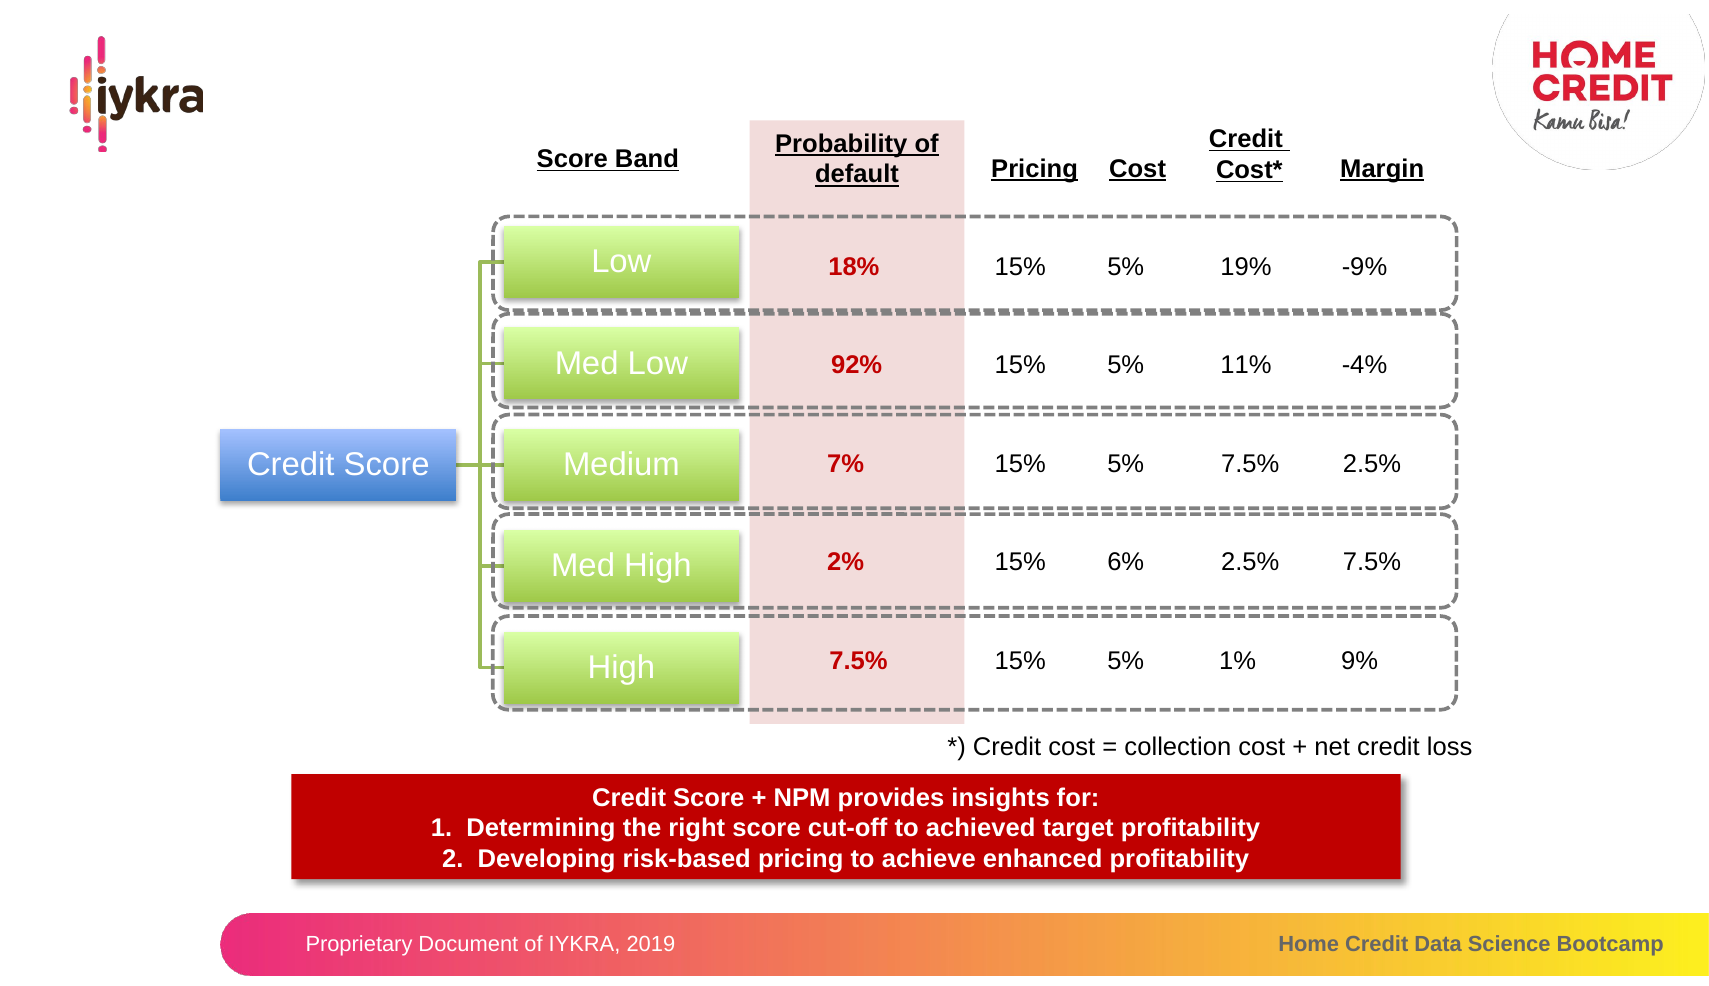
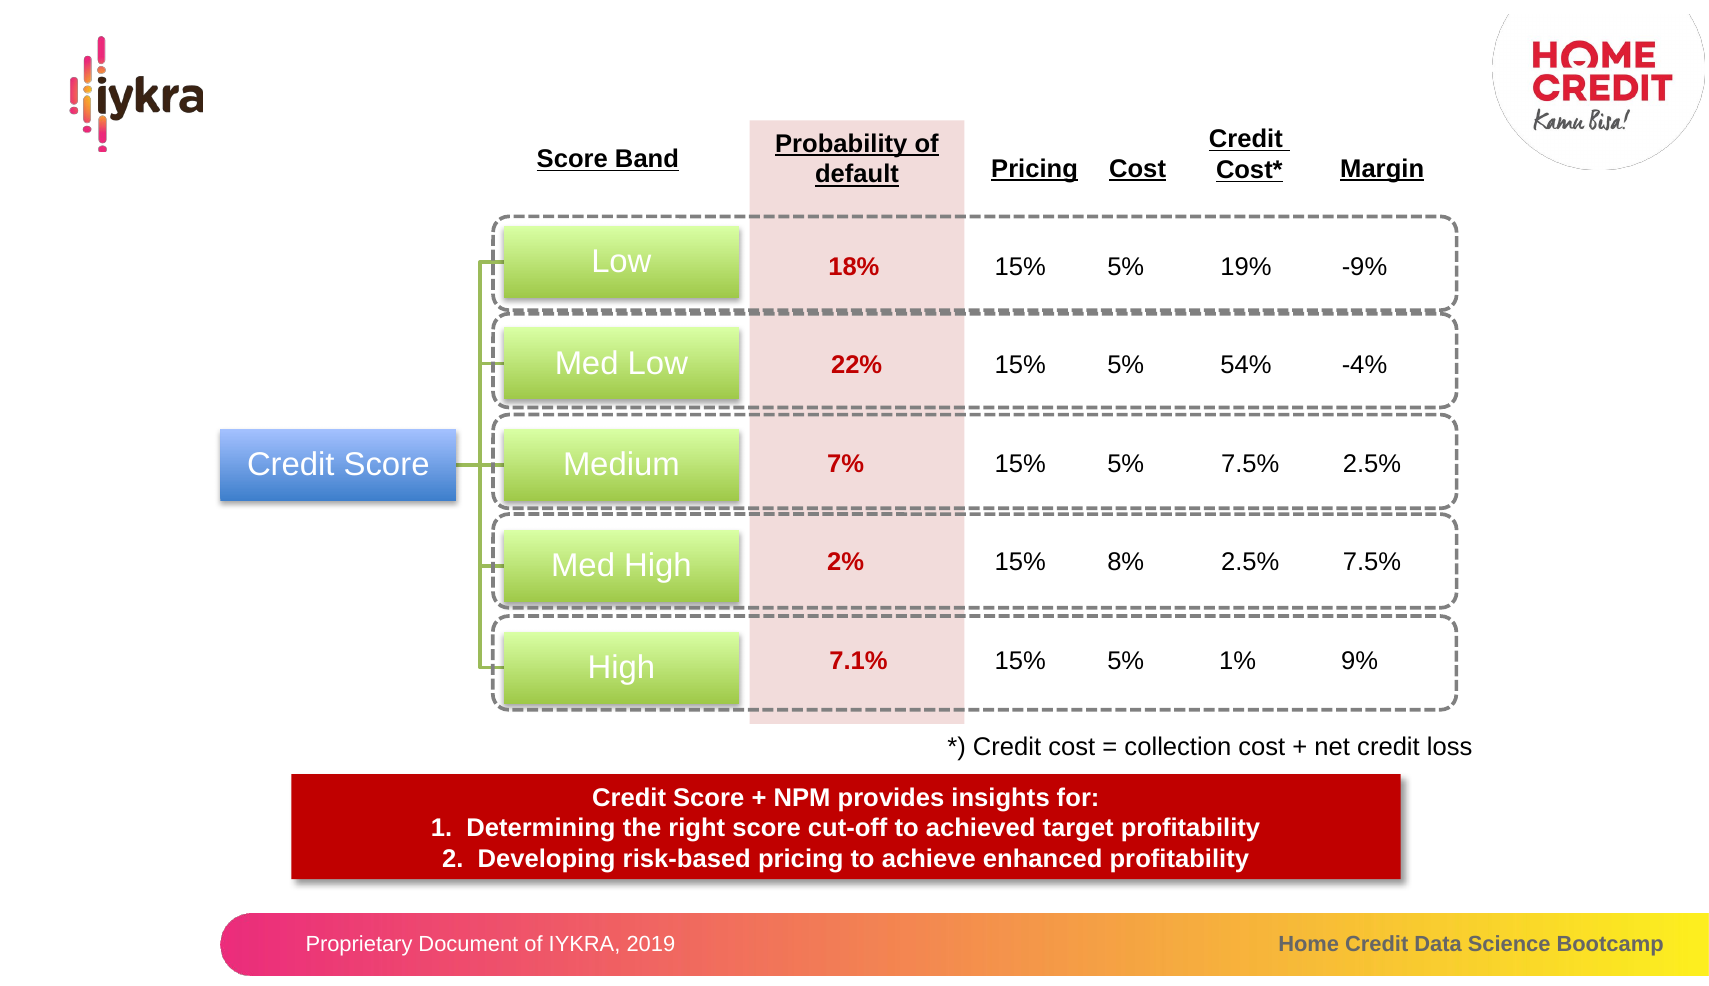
92%: 92% -> 22%
11%: 11% -> 54%
6%: 6% -> 8%
7.5% at (859, 661): 7.5% -> 7.1%
